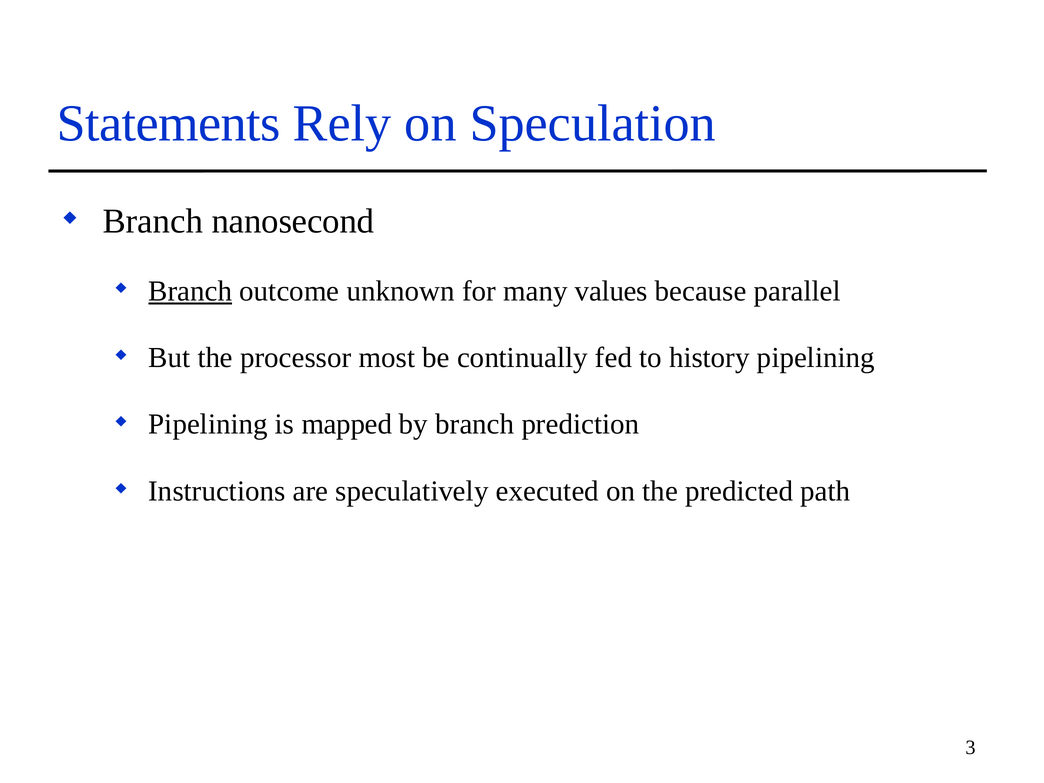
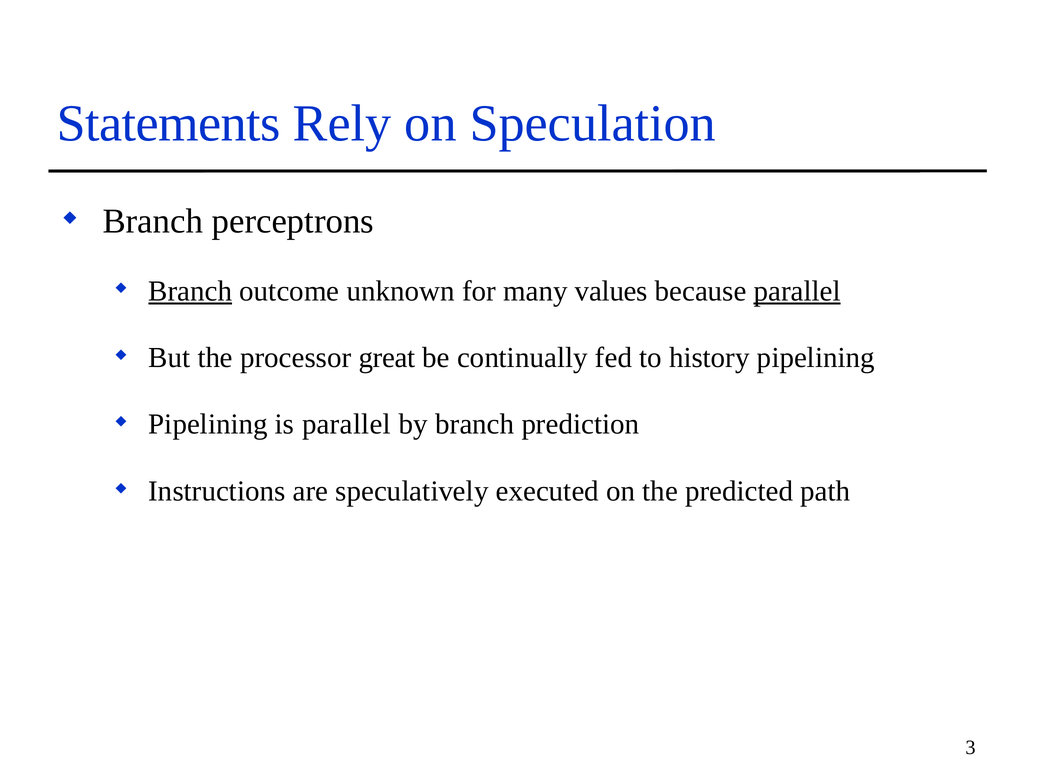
nanosecond: nanosecond -> perceptrons
parallel at (797, 291) underline: none -> present
most: most -> great
is mapped: mapped -> parallel
